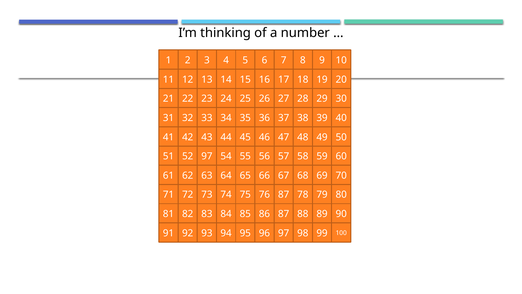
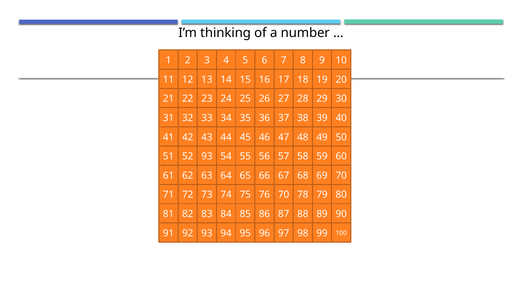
52 97: 97 -> 93
76 87: 87 -> 70
